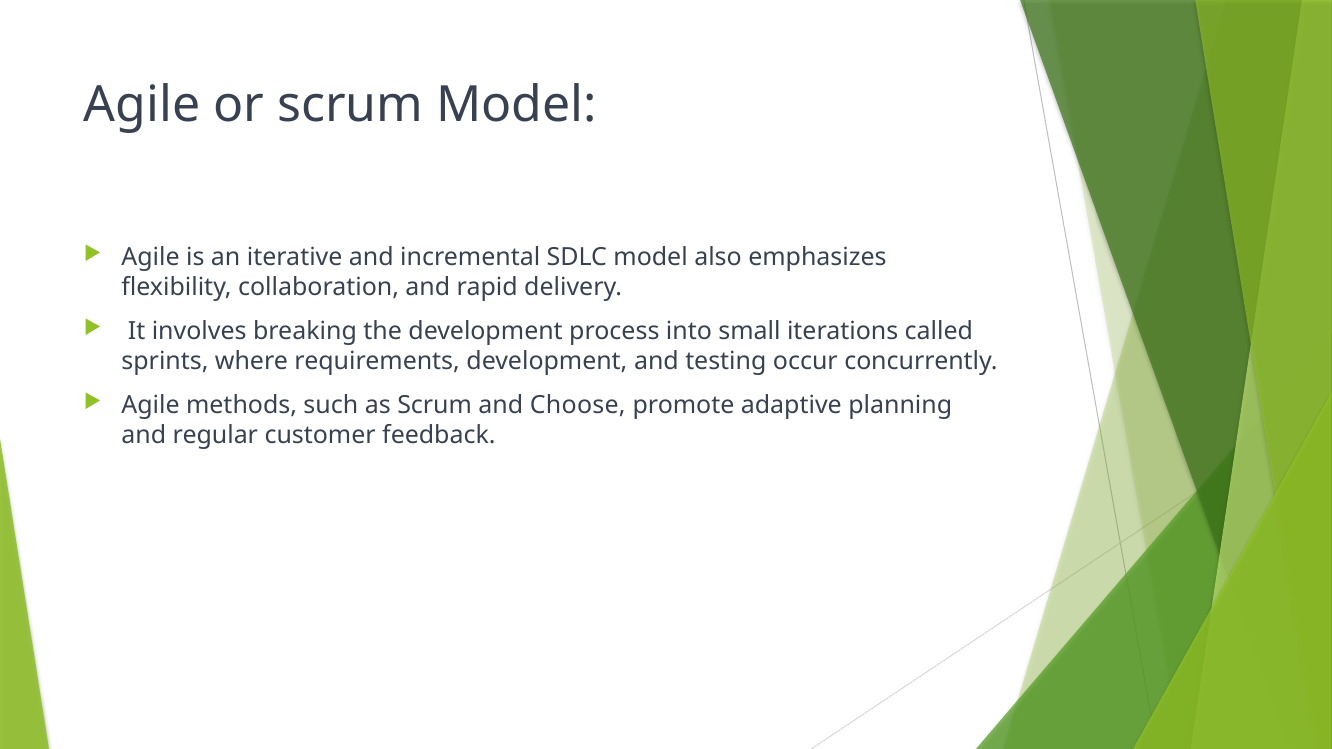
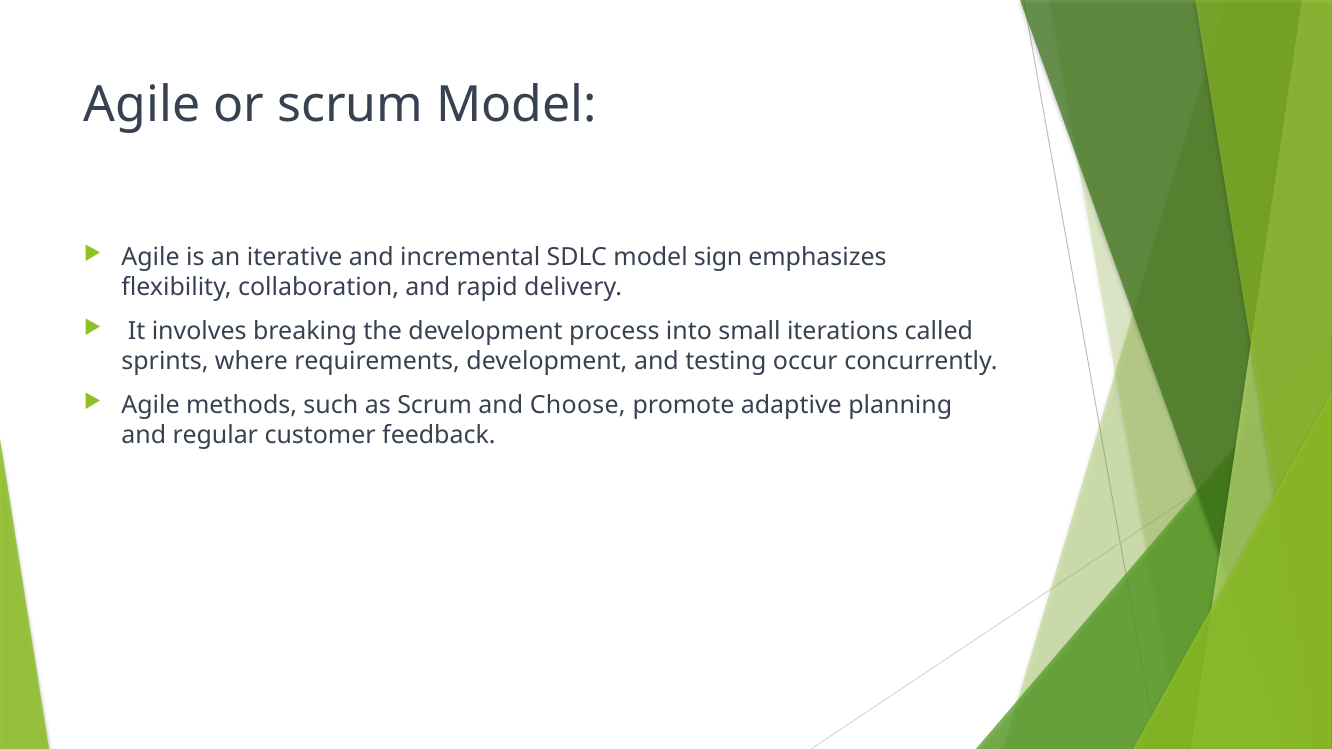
also: also -> sign
